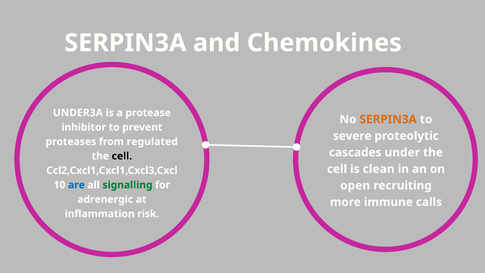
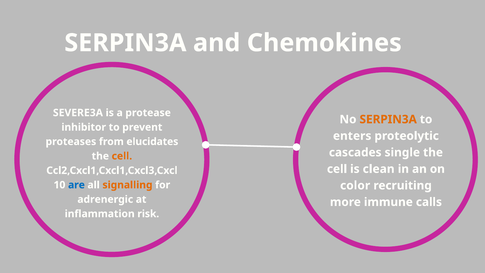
UNDER3A: UNDER3A -> SEVERE3A
severe: severe -> enters
regulated: regulated -> elucidates
under: under -> single
cell at (122, 156) colour: black -> orange
signalling colour: green -> orange
open: open -> color
